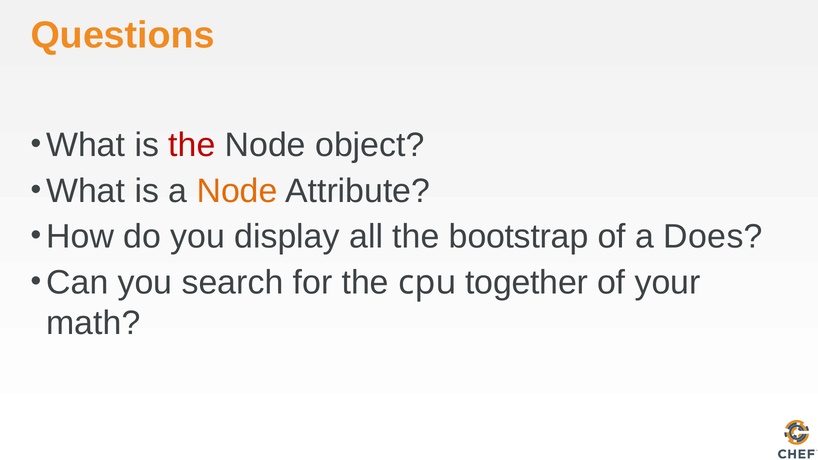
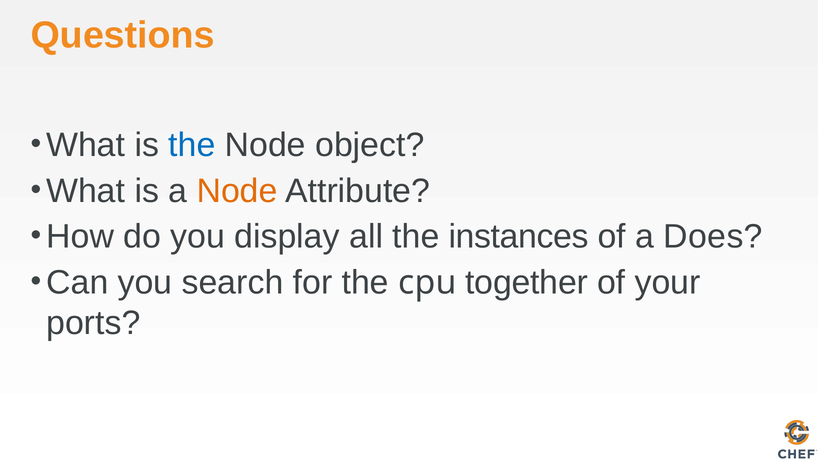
the at (192, 145) colour: red -> blue
bootstrap: bootstrap -> instances
math: math -> ports
